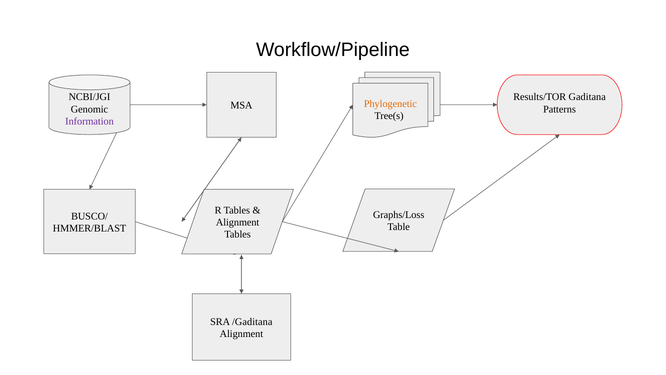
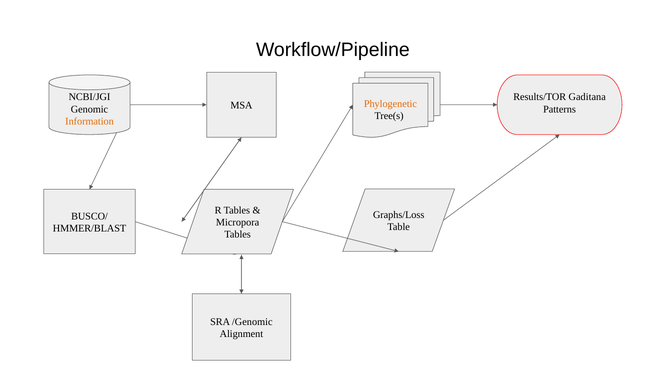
Information colour: purple -> orange
Alignment at (238, 222): Alignment -> Micropora
/Gaditana: /Gaditana -> /Genomic
